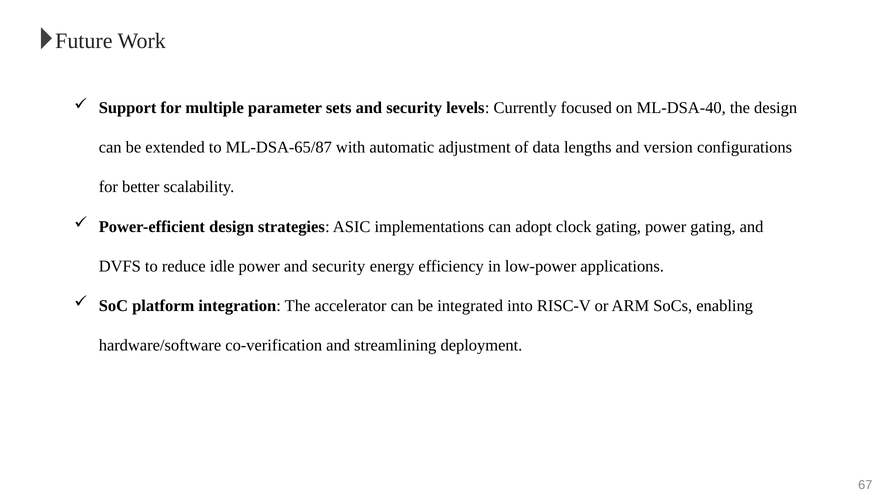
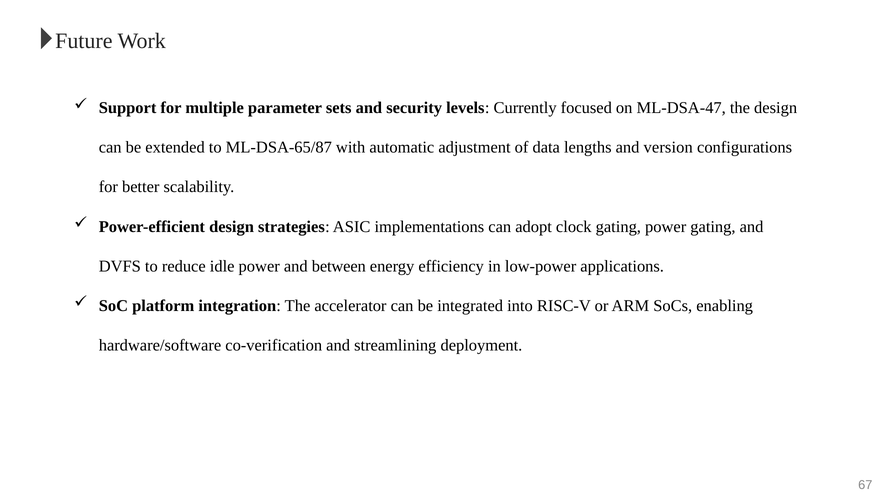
ML-DSA-40: ML-DSA-40 -> ML-DSA-47
power and security: security -> between
